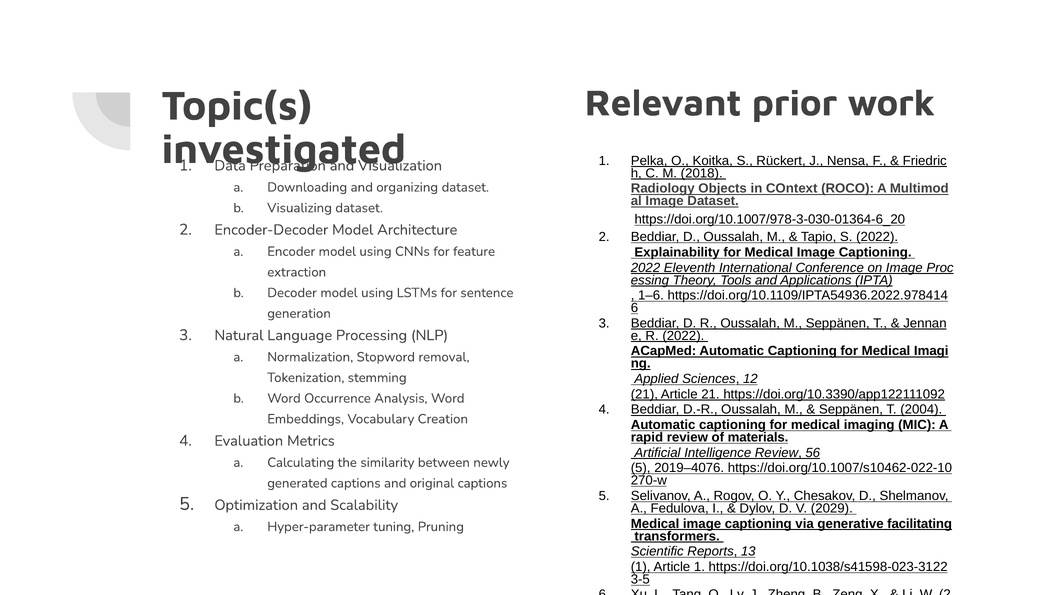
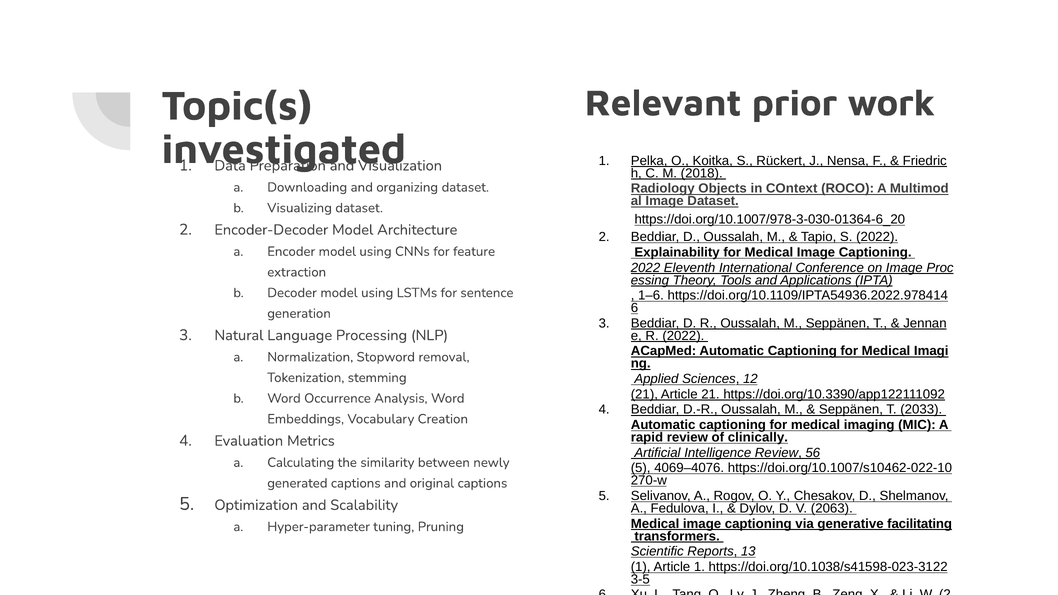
2004: 2004 -> 2033
materials: materials -> clinically
2019–4076: 2019–4076 -> 4069–4076
2029: 2029 -> 2063
